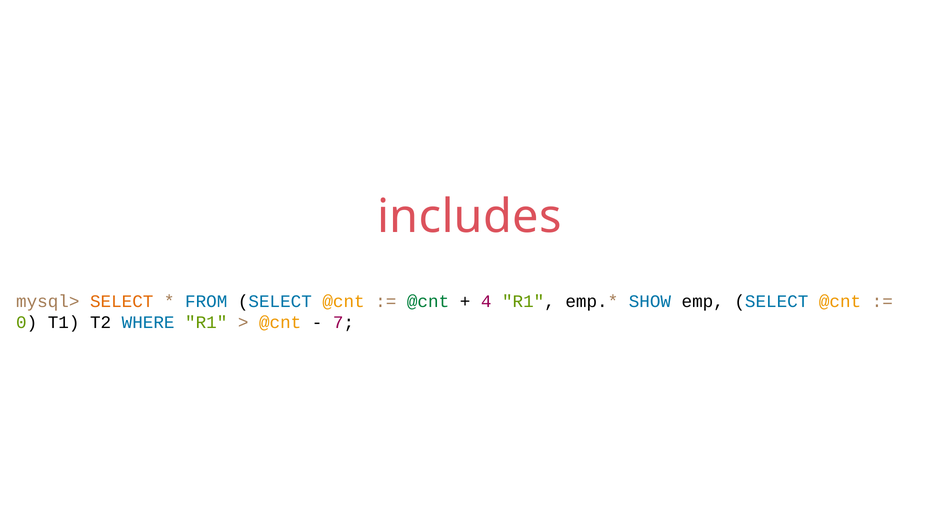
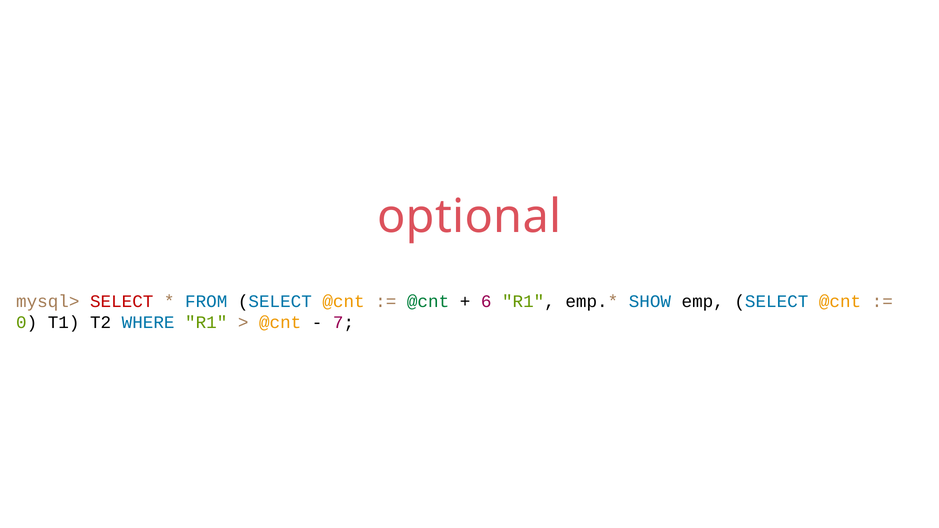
includes: includes -> optional
SELECT at (122, 302) colour: orange -> red
4: 4 -> 6
